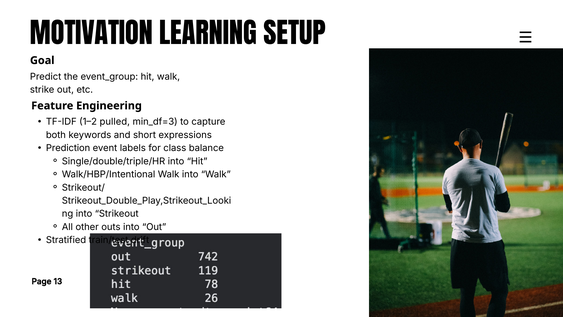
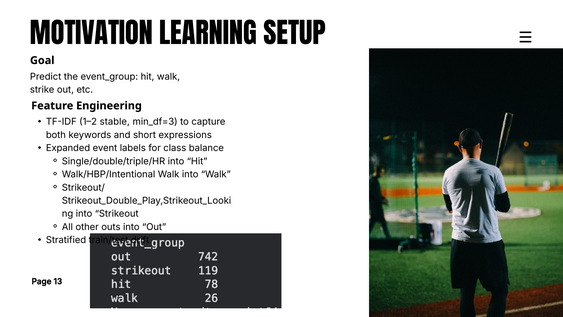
pulled: pulled -> stable
Prediction: Prediction -> Expanded
